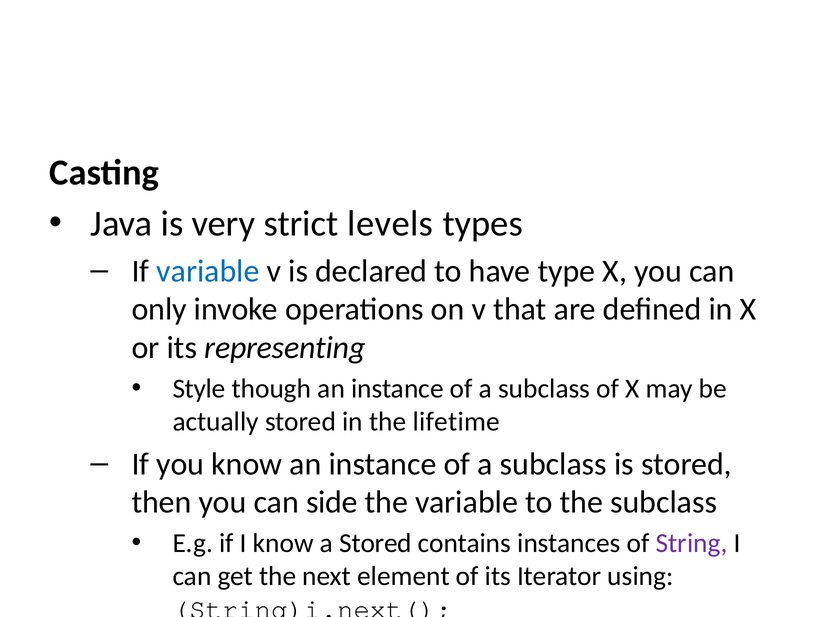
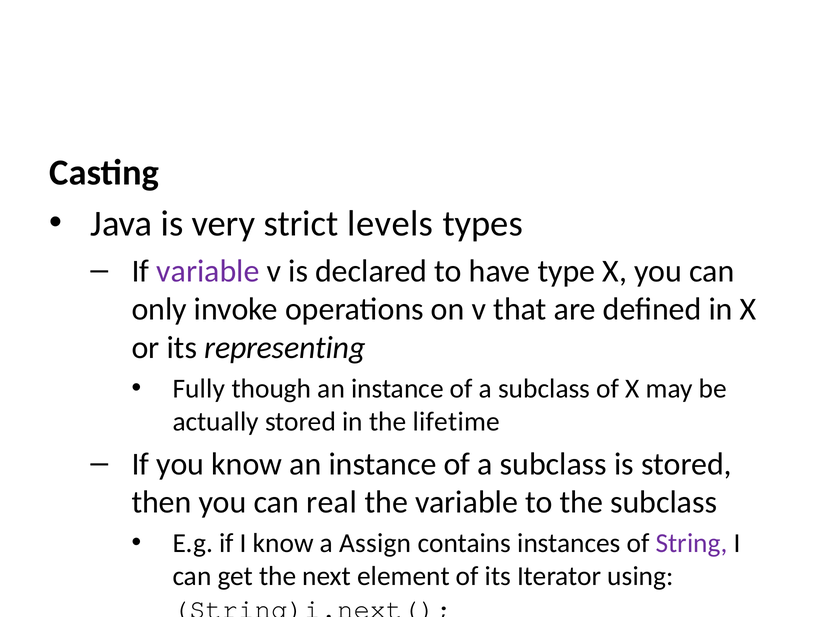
variable at (208, 271) colour: blue -> purple
Style: Style -> Fully
side: side -> real
a Stored: Stored -> Assign
